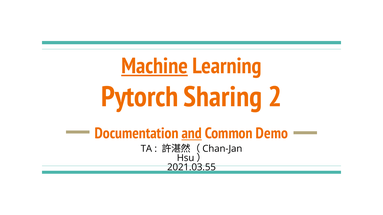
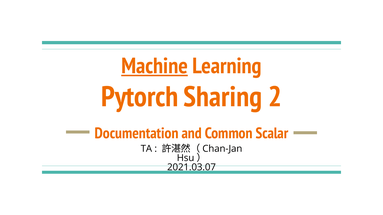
and underline: present -> none
Demo: Demo -> Scalar
2021.03.55: 2021.03.55 -> 2021.03.07
